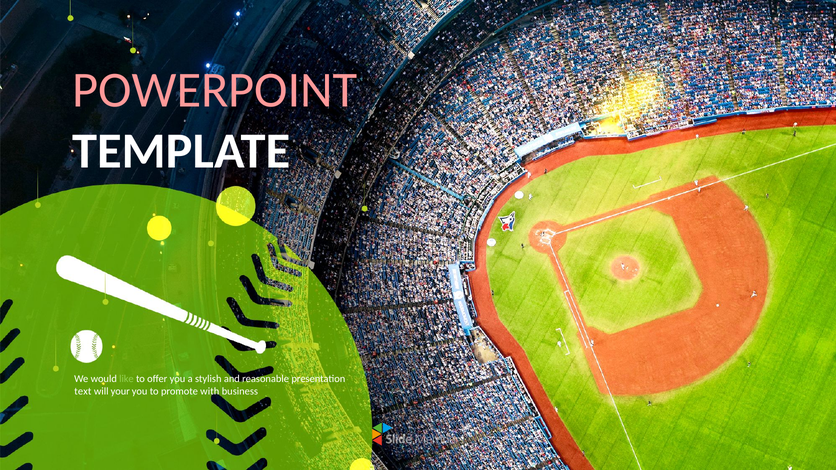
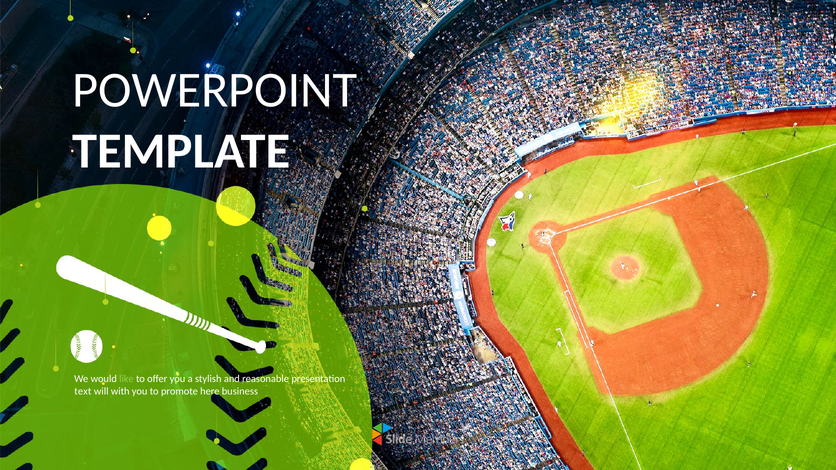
POWERPOINT colour: pink -> white
your: your -> with
with: with -> here
